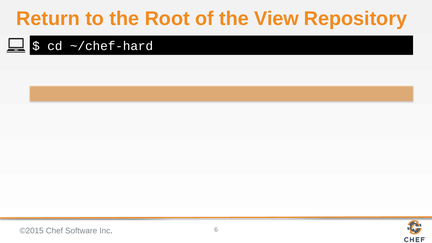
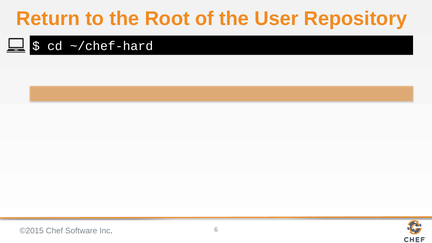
View: View -> User
